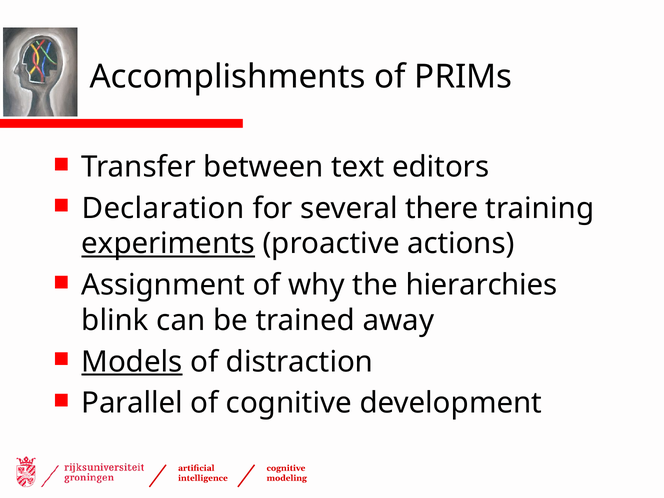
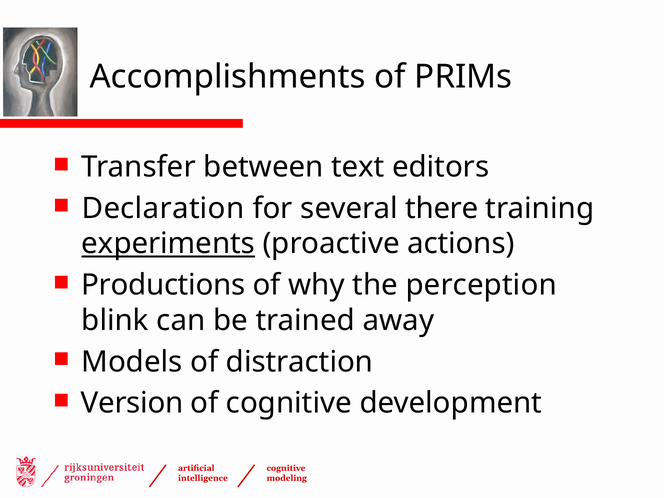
Assignment: Assignment -> Productions
hierarchies: hierarchies -> perception
Models underline: present -> none
Parallel: Parallel -> Version
